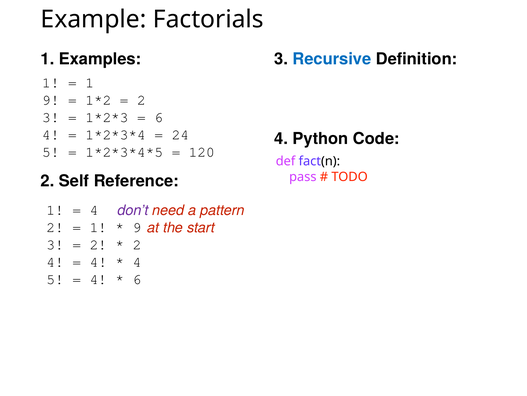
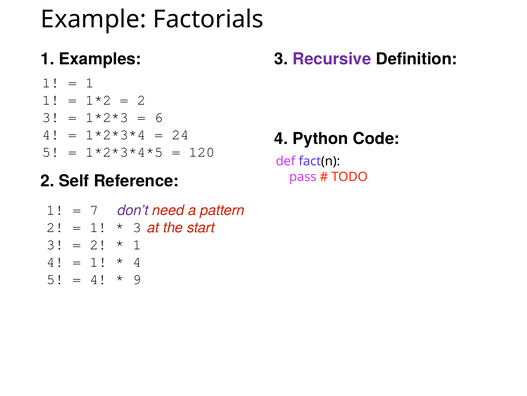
Recursive colour: blue -> purple
9 at (51, 100): 9 -> 1
4 at (94, 210): 4 -> 7
9 at (137, 227): 9 -> 3
2 at (137, 244): 2 -> 1
4 at (98, 262): 4 -> 1
6 at (137, 279): 6 -> 9
